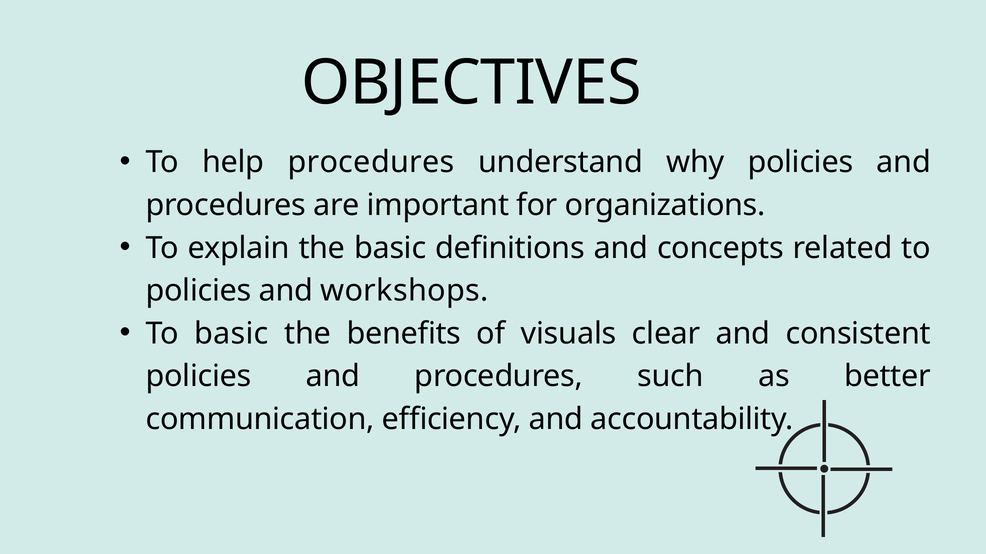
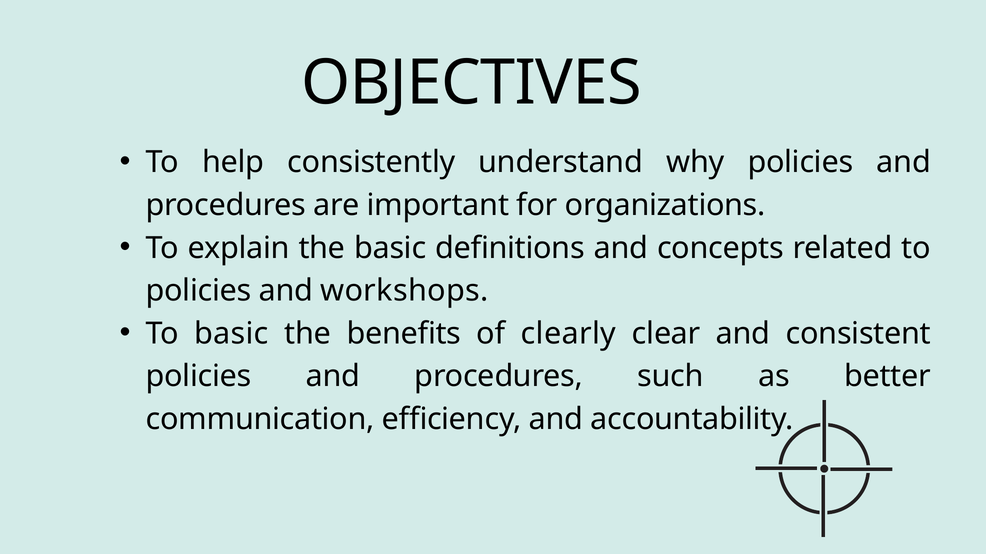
help procedures: procedures -> consistently
visuals: visuals -> clearly
